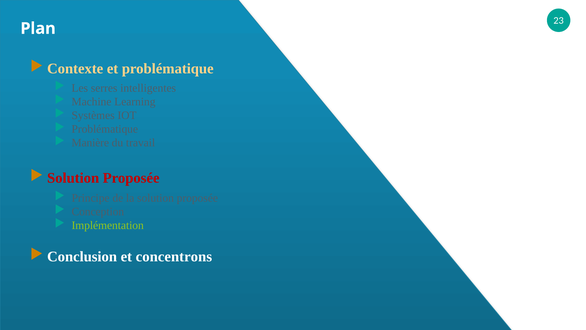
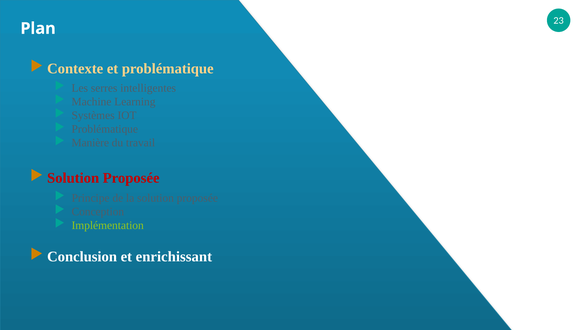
concentrons: concentrons -> enrichissant
